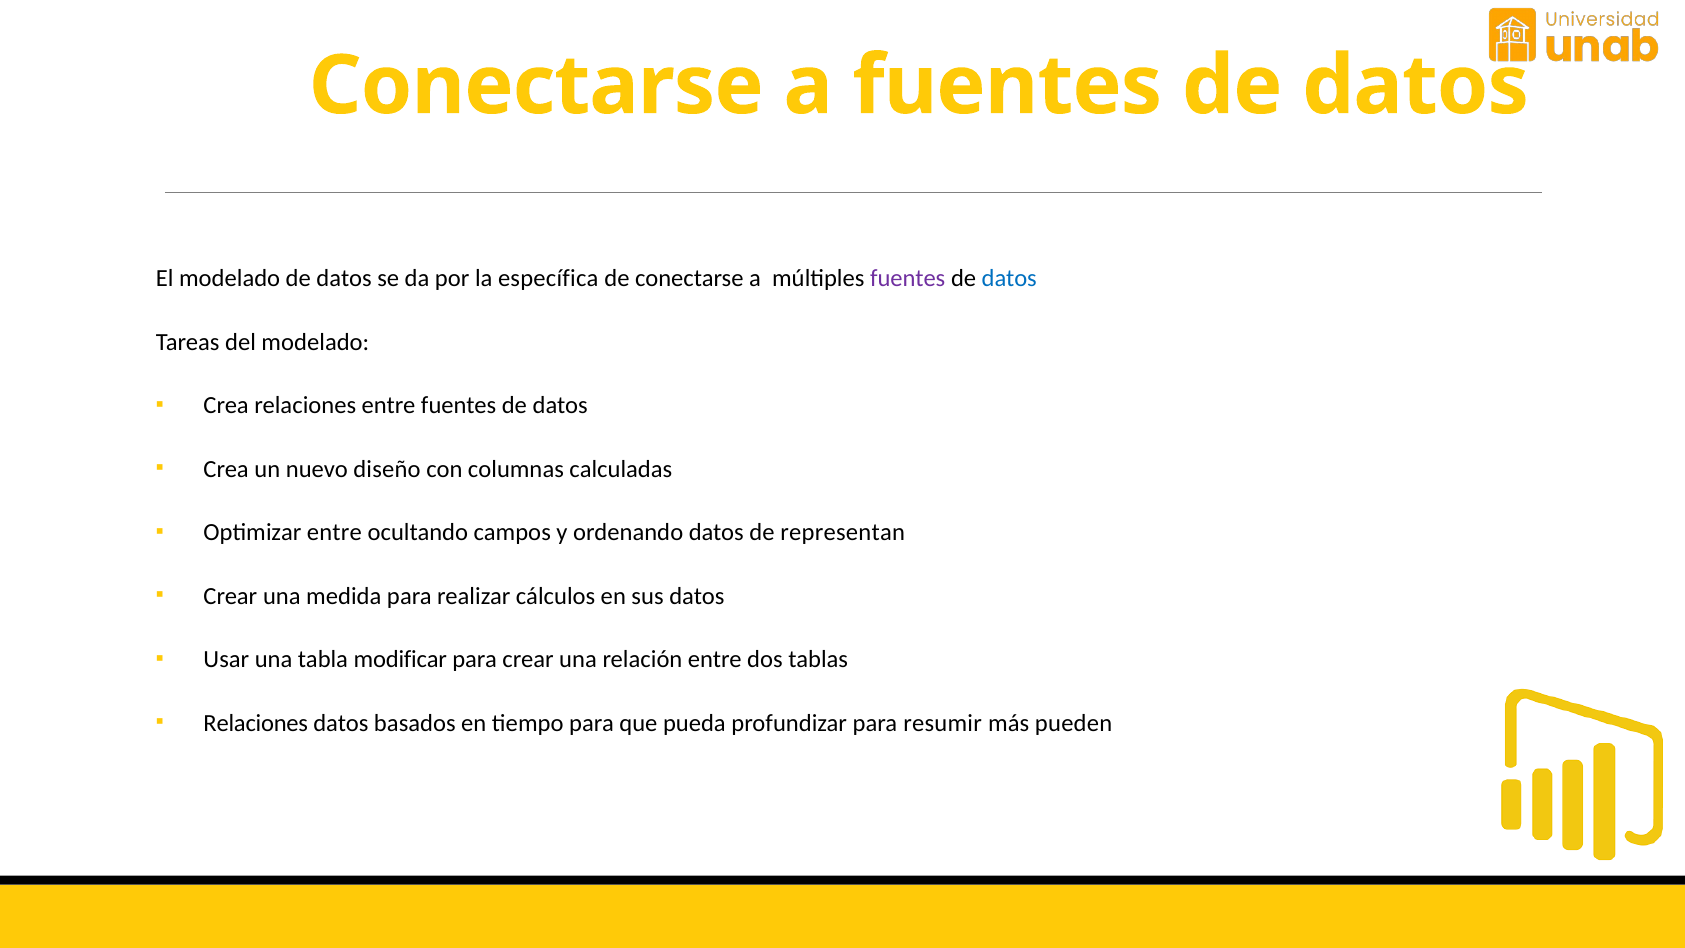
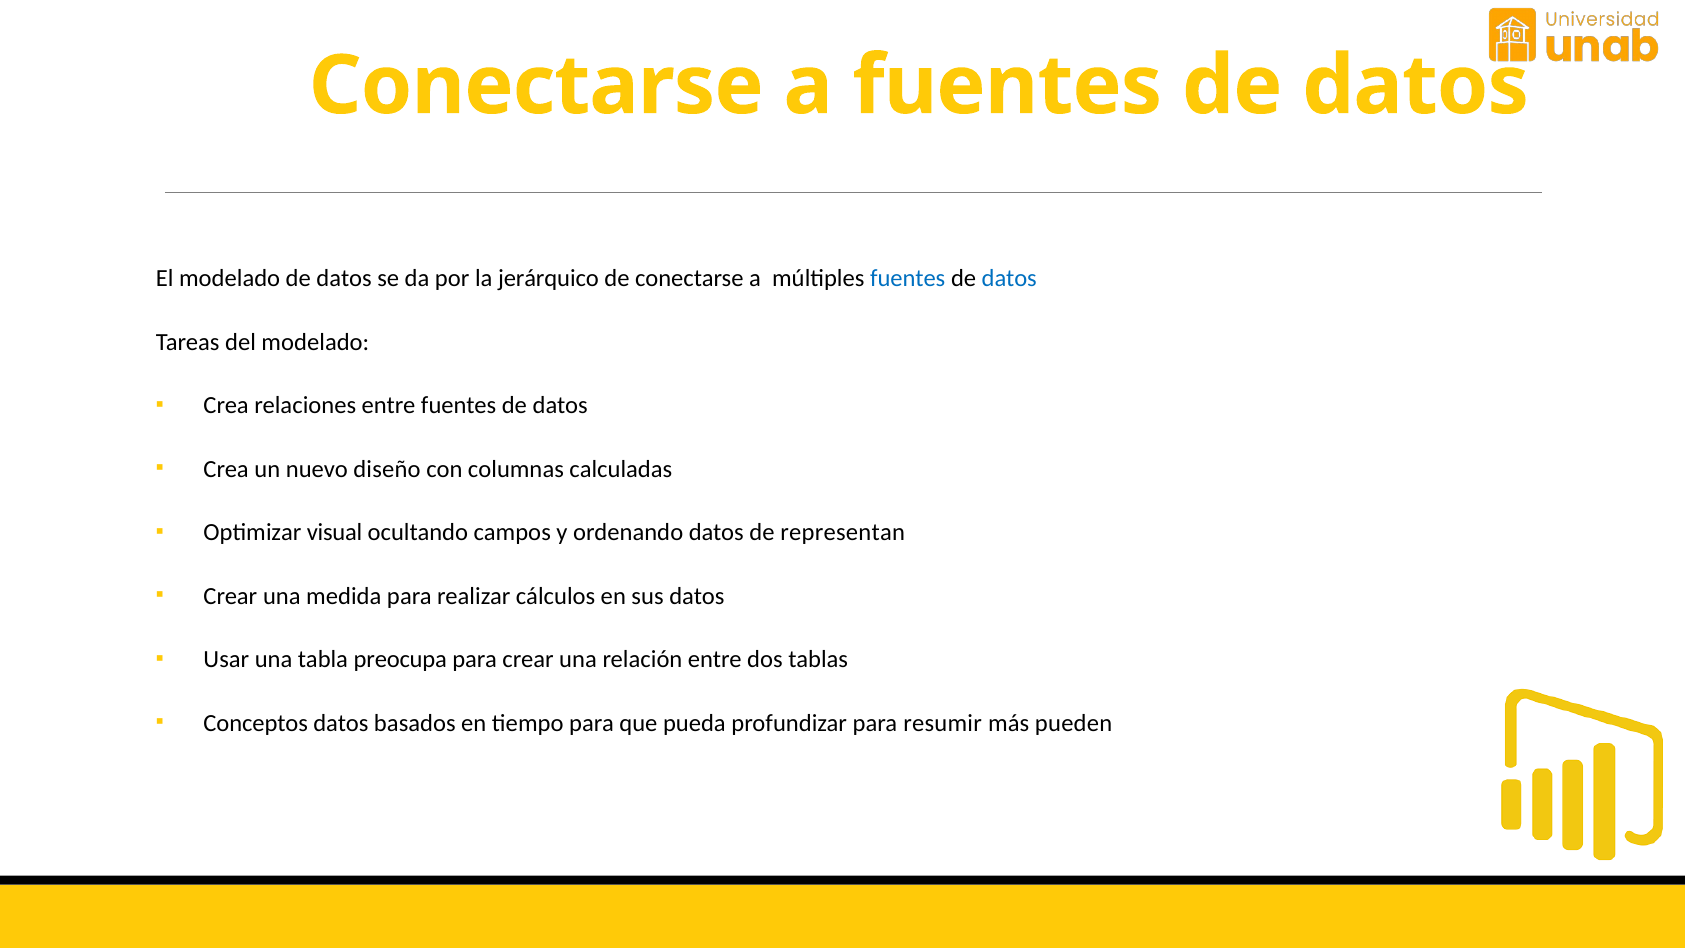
específica: específica -> jerárquico
fuentes at (908, 279) colour: purple -> blue
Optimizar entre: entre -> visual
modificar: modificar -> preocupa
Relaciones at (256, 723): Relaciones -> Conceptos
